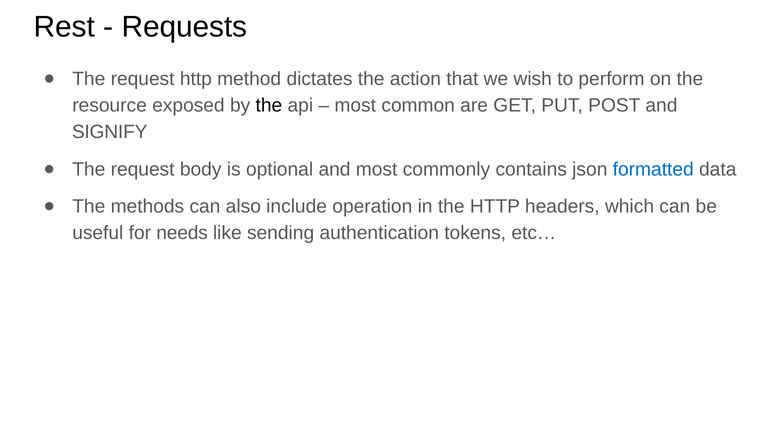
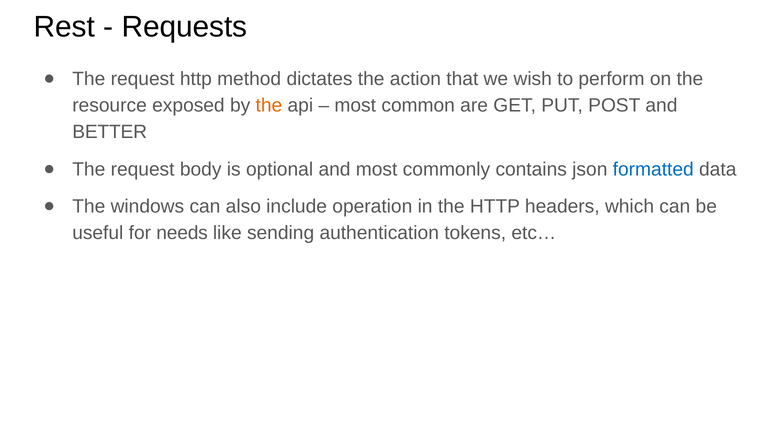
the at (269, 106) colour: black -> orange
SIGNIFY: SIGNIFY -> BETTER
methods: methods -> windows
